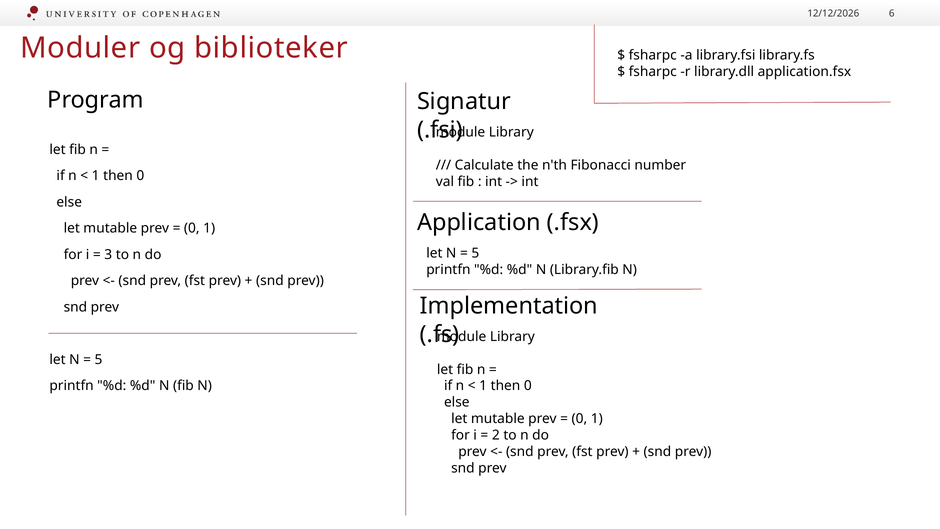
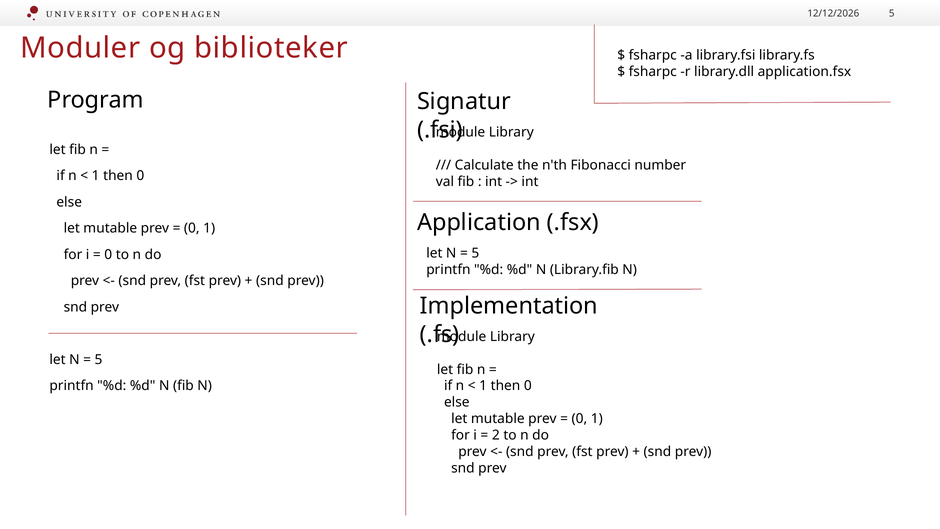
6 at (892, 14): 6 -> 5
3 at (108, 254): 3 -> 0
